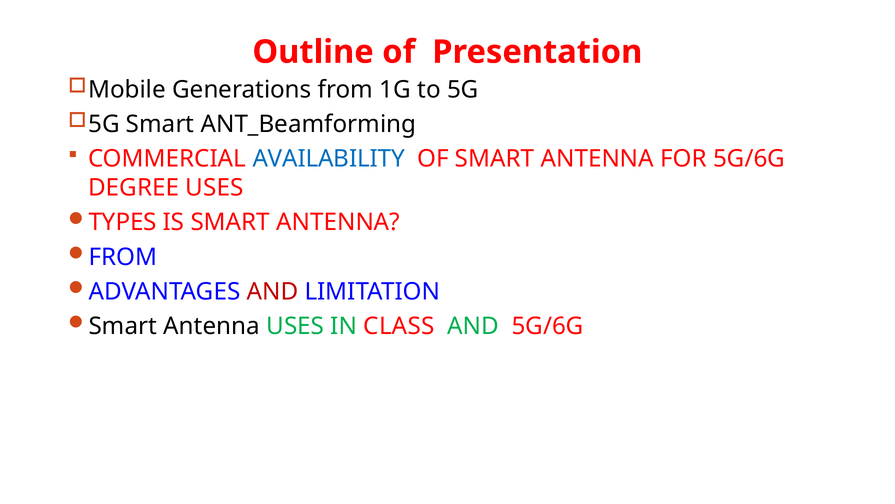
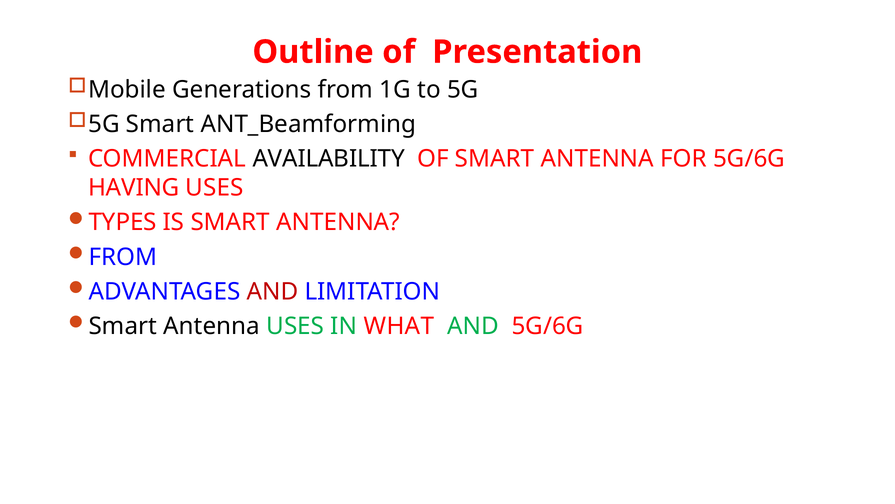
AVAILABILITY colour: blue -> black
DEGREE: DEGREE -> HAVING
CLASS: CLASS -> WHAT
